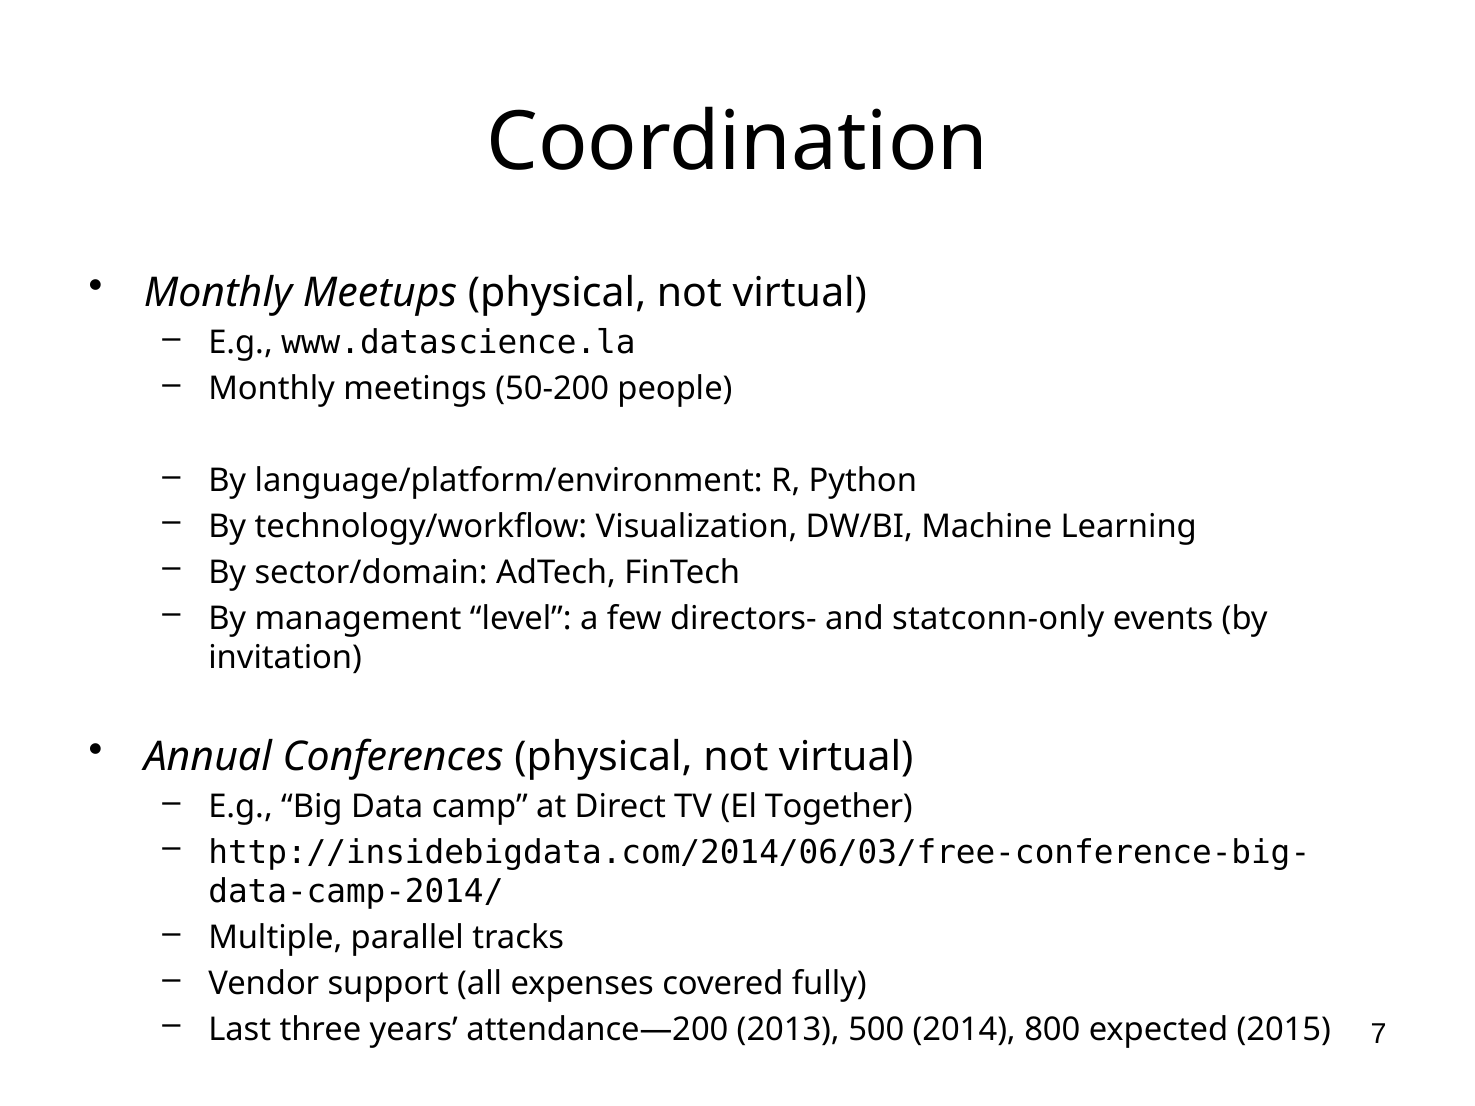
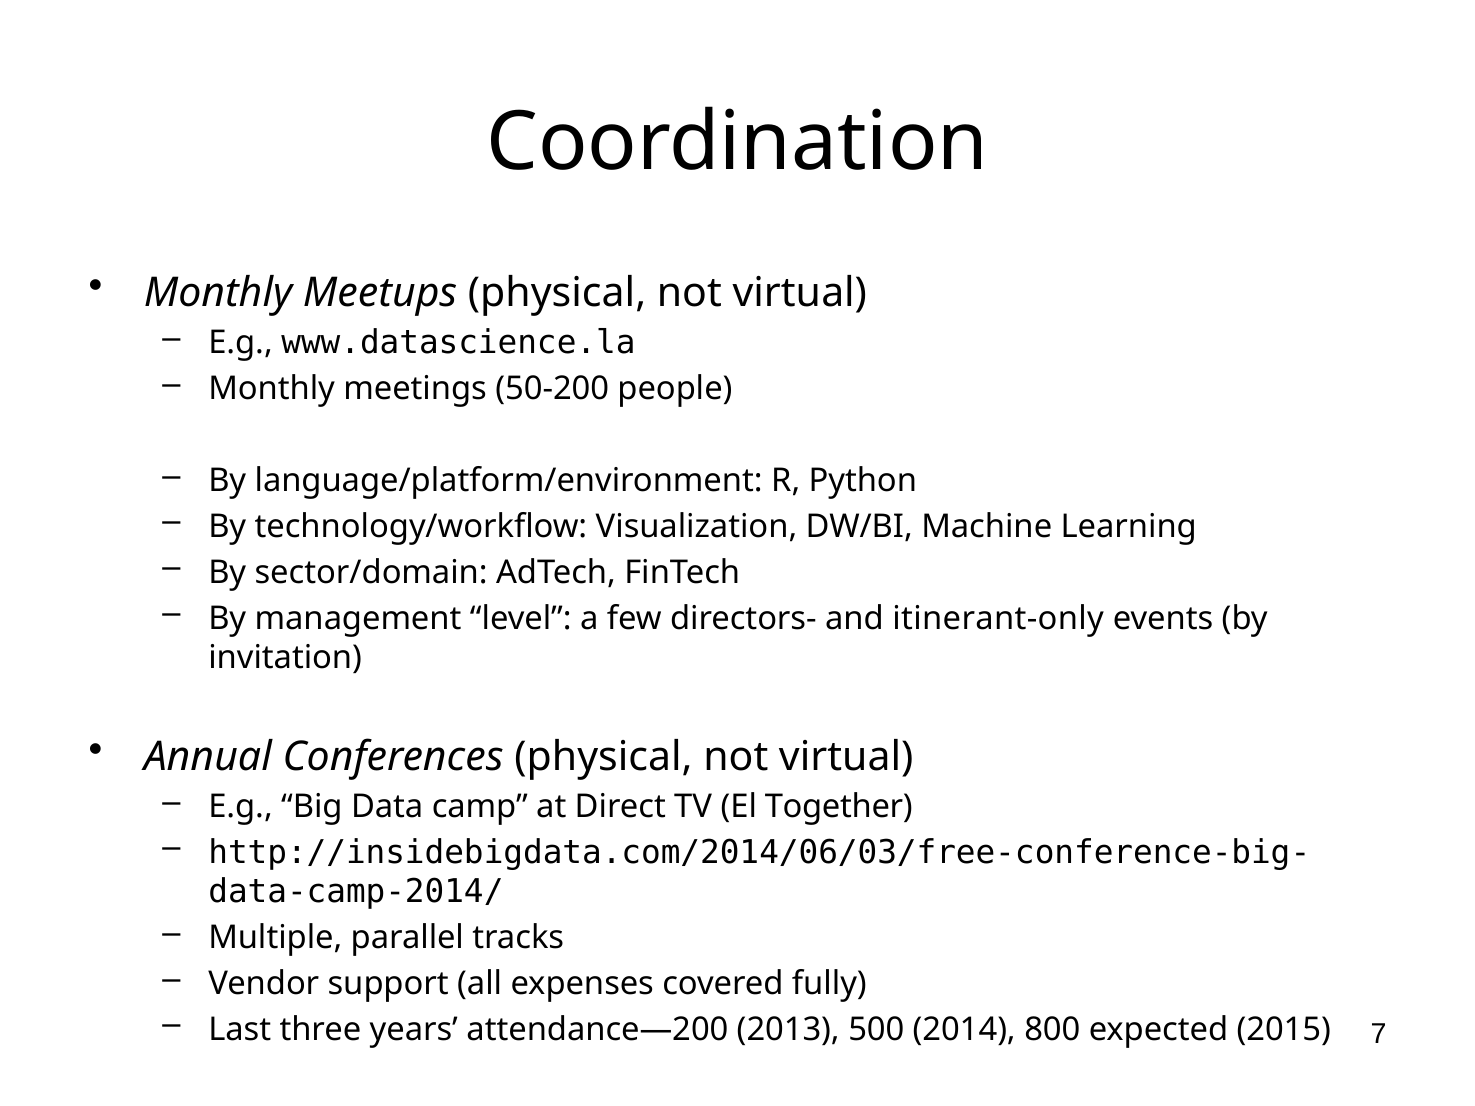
statconn-only: statconn-only -> itinerant-only
